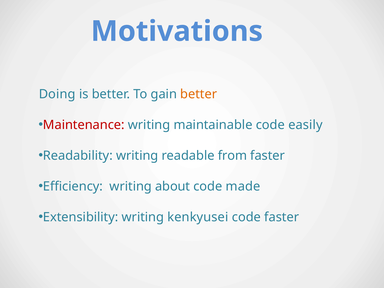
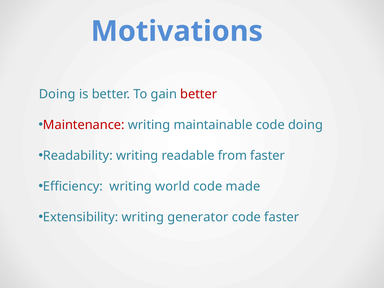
better at (199, 94) colour: orange -> red
code easily: easily -> doing
about: about -> world
kenkyusei: kenkyusei -> generator
